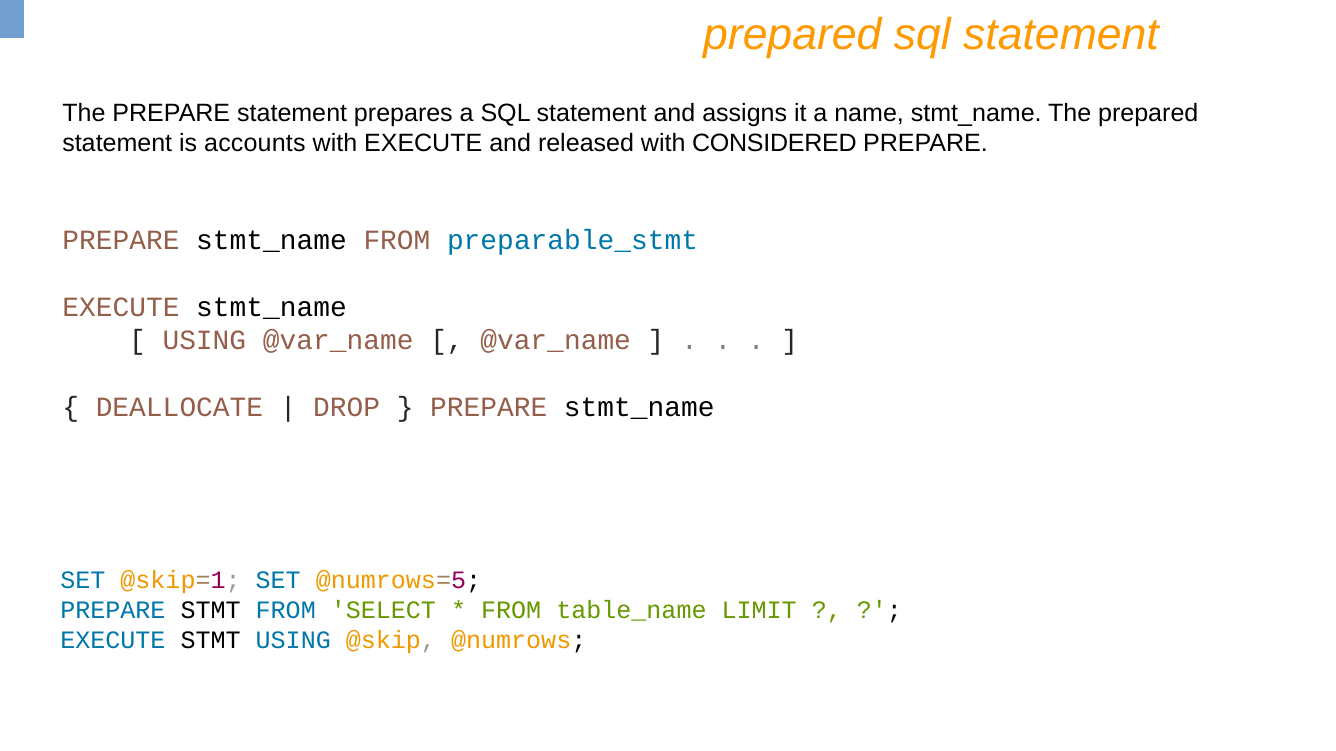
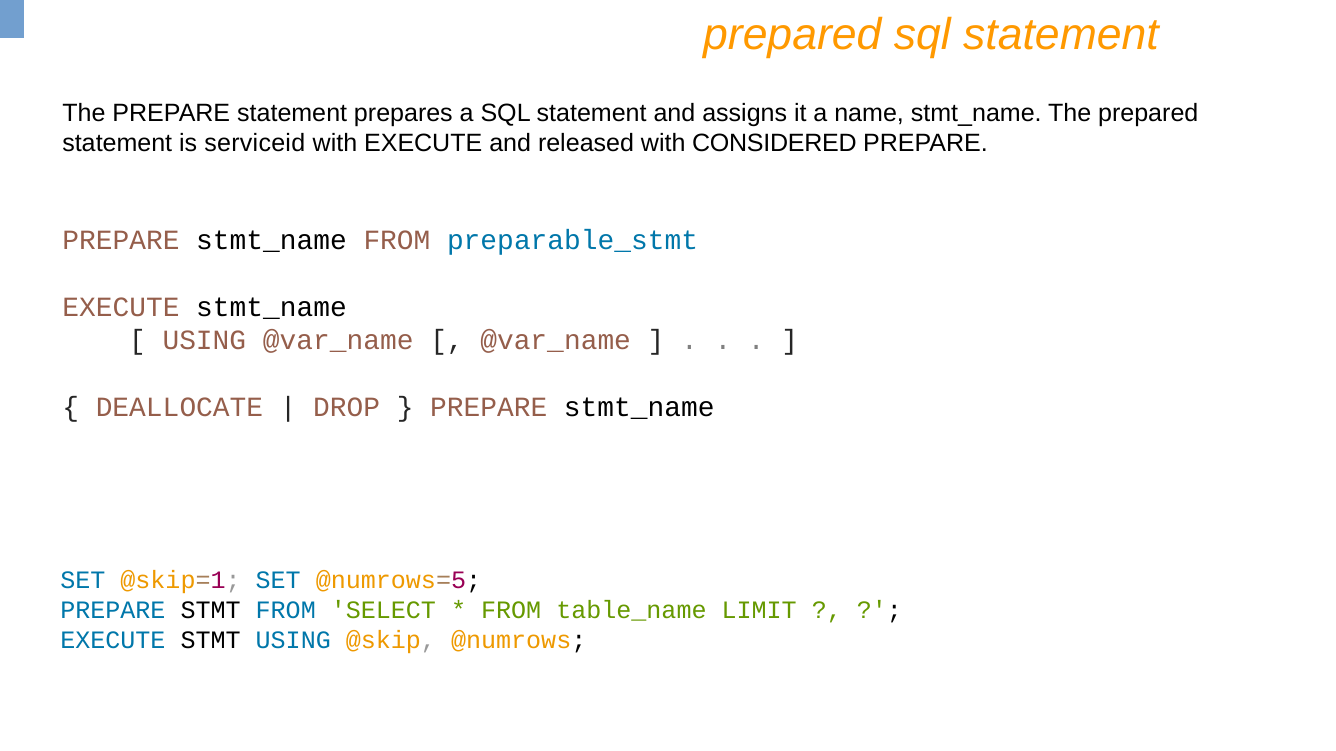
accounts: accounts -> serviceid
